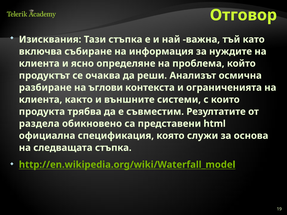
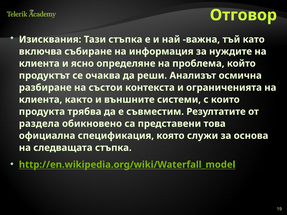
ъглови: ъглови -> състои
html: html -> това
